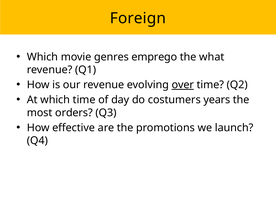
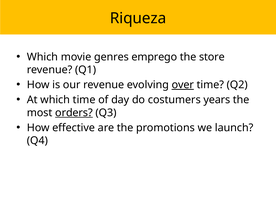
Foreign: Foreign -> Riqueza
what: what -> store
orders underline: none -> present
